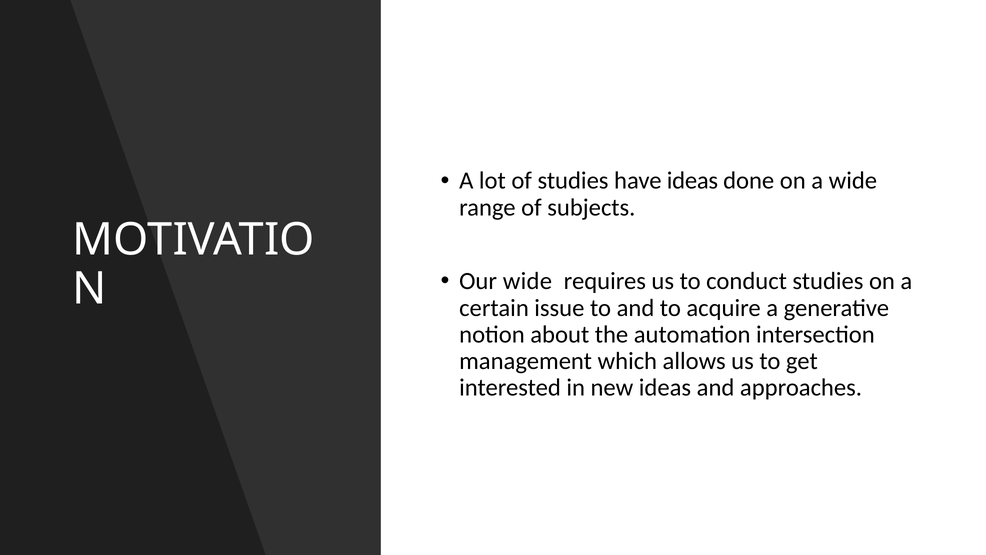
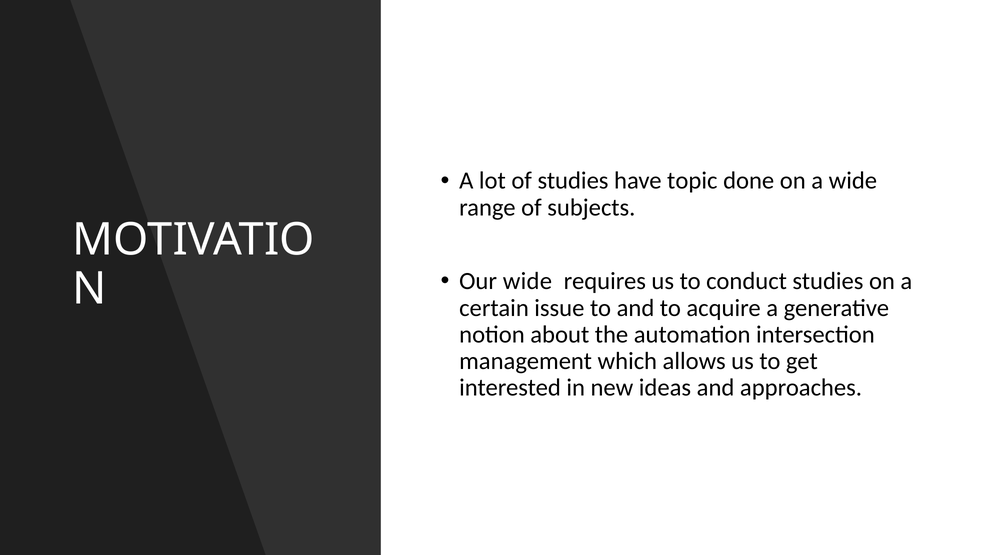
have ideas: ideas -> topic
